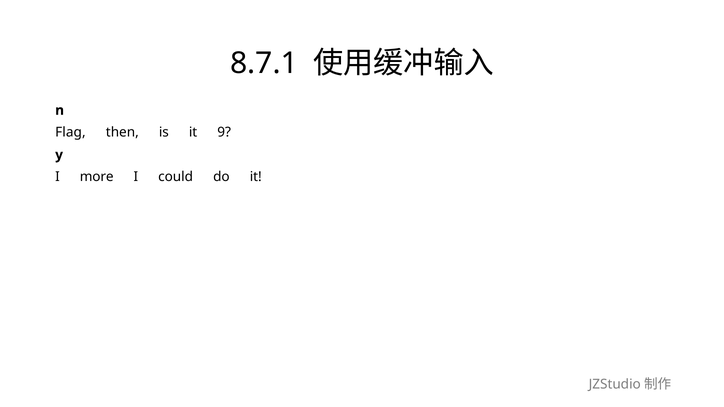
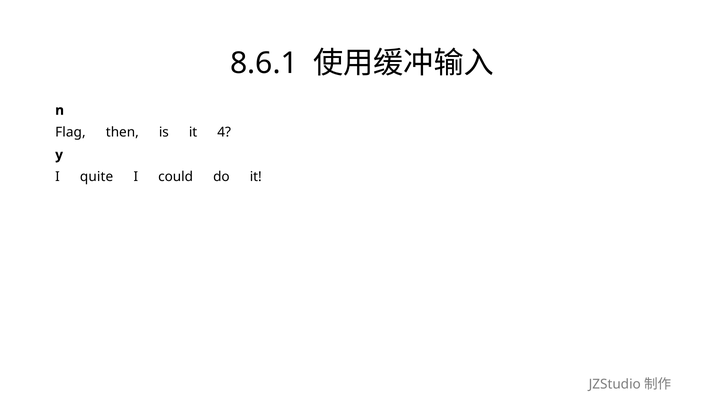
8.7.1: 8.7.1 -> 8.6.1
9: 9 -> 4
more: more -> quite
